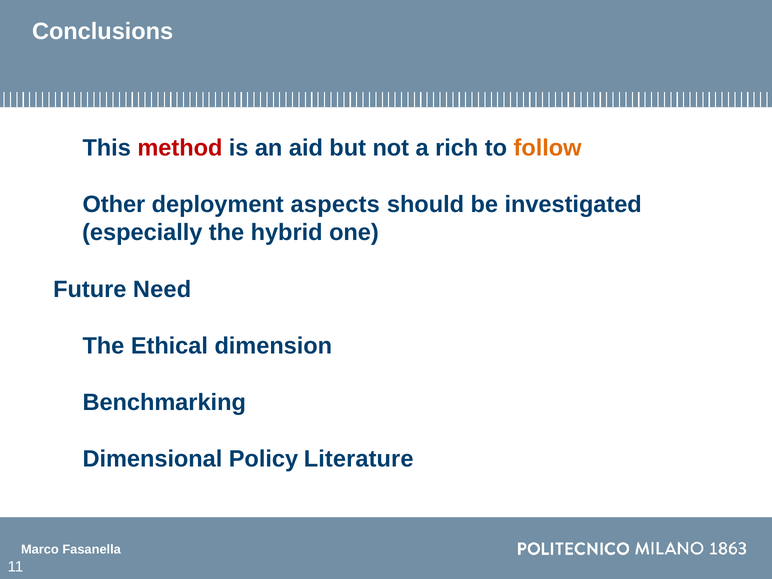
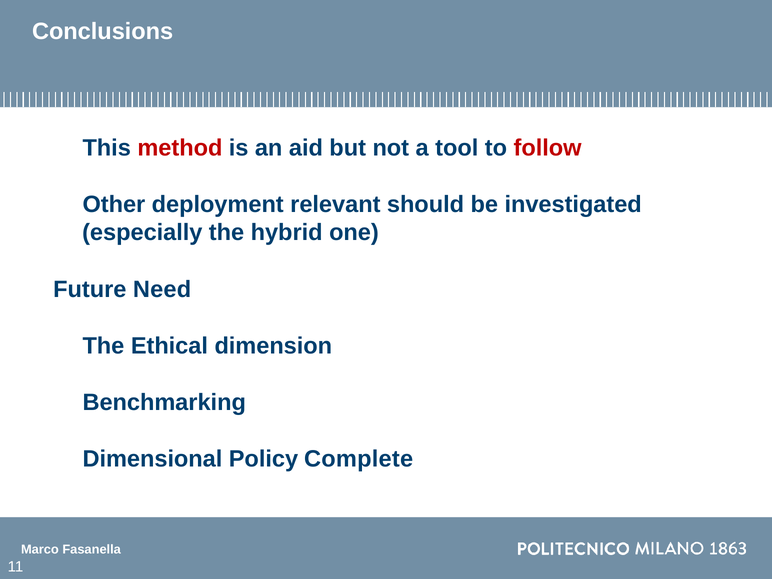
rich: rich -> tool
follow colour: orange -> red
aspects: aspects -> relevant
Literature: Literature -> Complete
